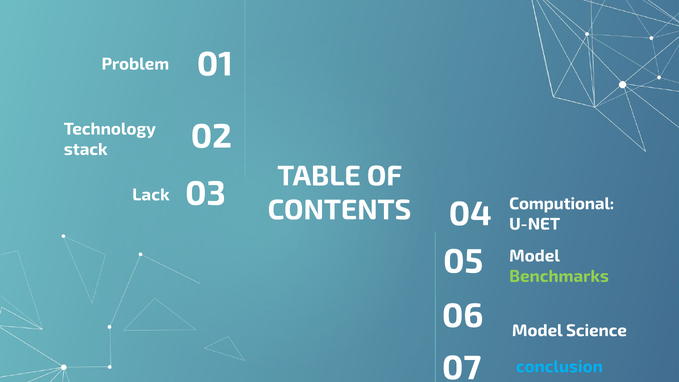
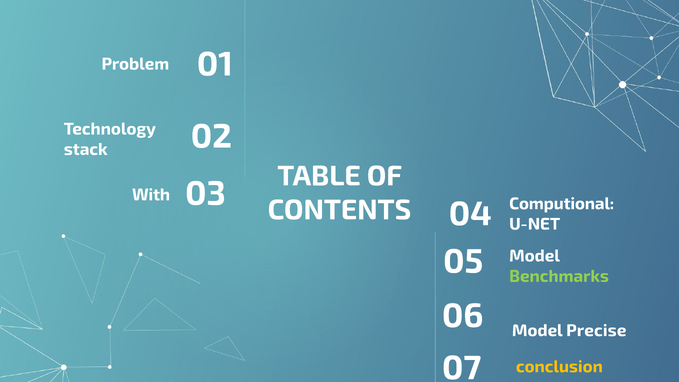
Lack: Lack -> With
Science: Science -> Precise
conclusion colour: light blue -> yellow
